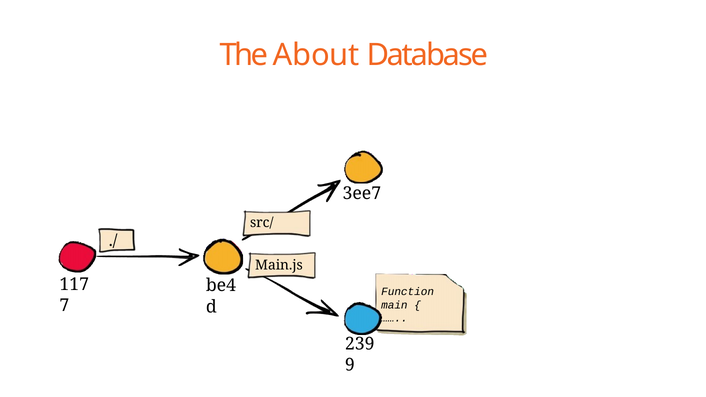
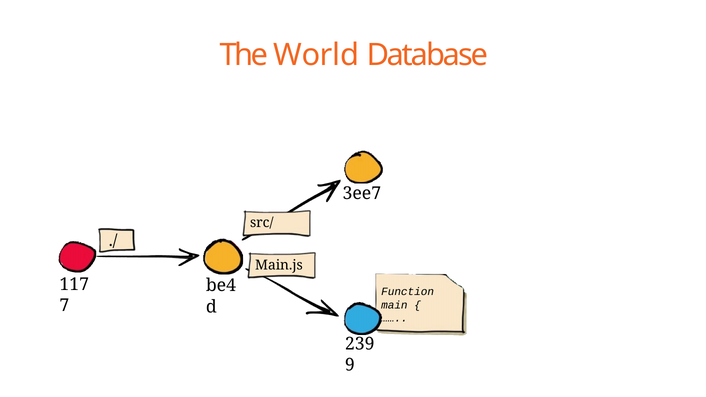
About: About -> World
